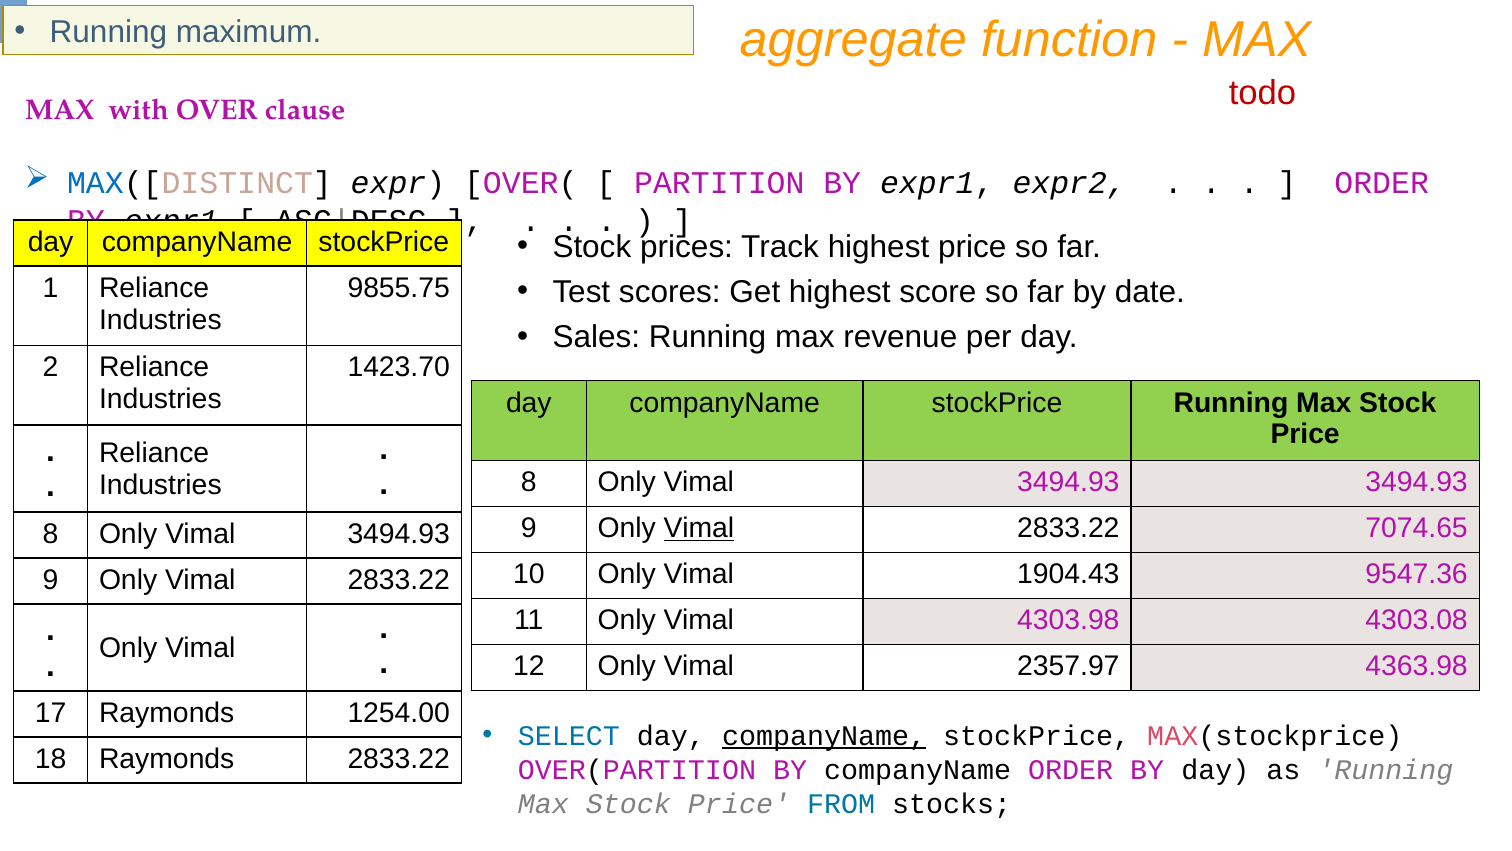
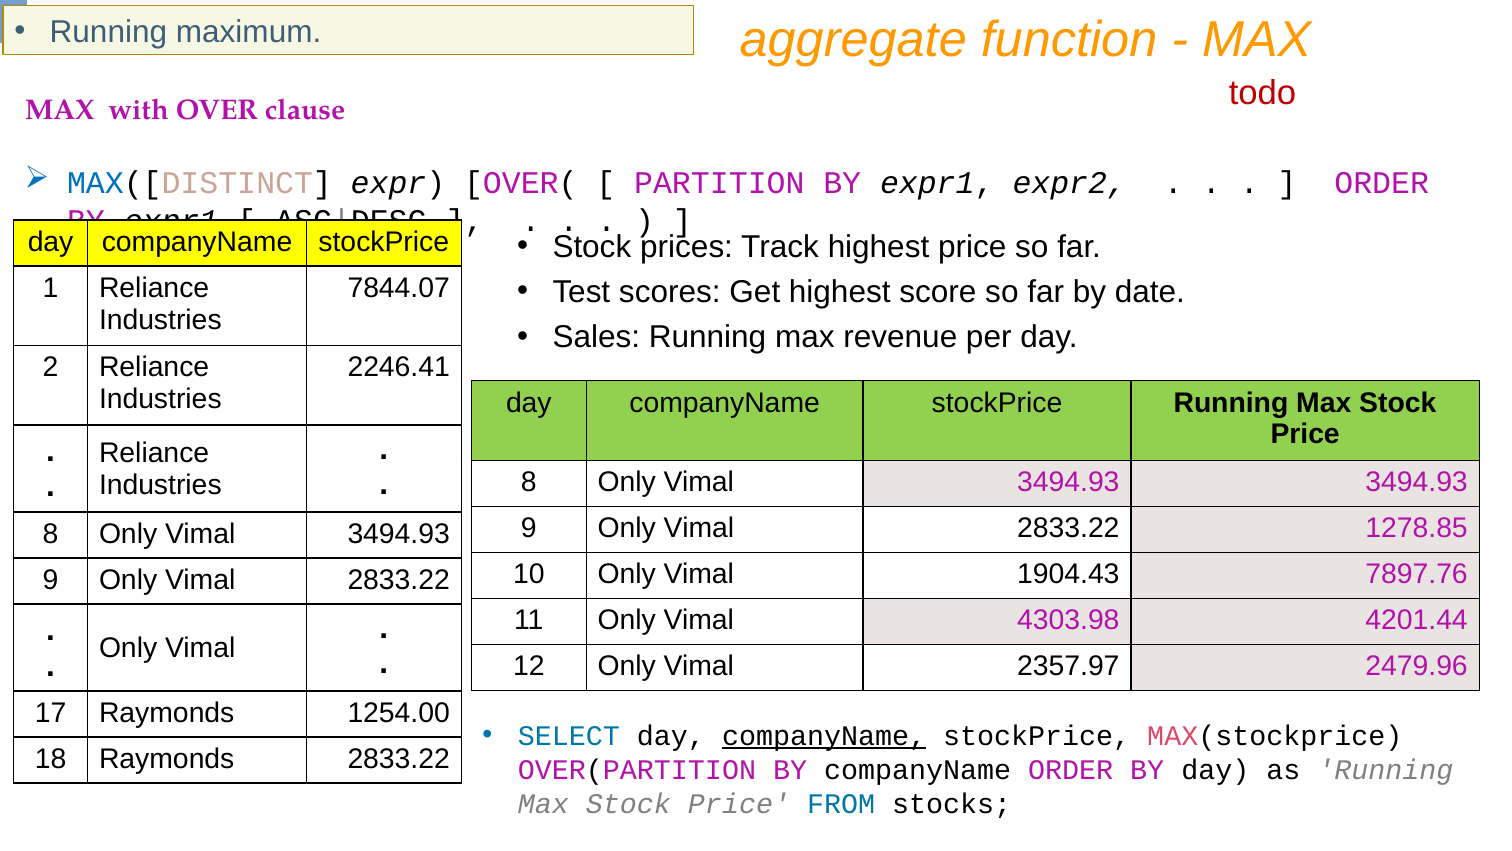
9855.75: 9855.75 -> 7844.07
1423.70: 1423.70 -> 2246.41
Vimal at (699, 528) underline: present -> none
7074.65: 7074.65 -> 1278.85
9547.36: 9547.36 -> 7897.76
4303.08: 4303.08 -> 4201.44
4363.98: 4363.98 -> 2479.96
